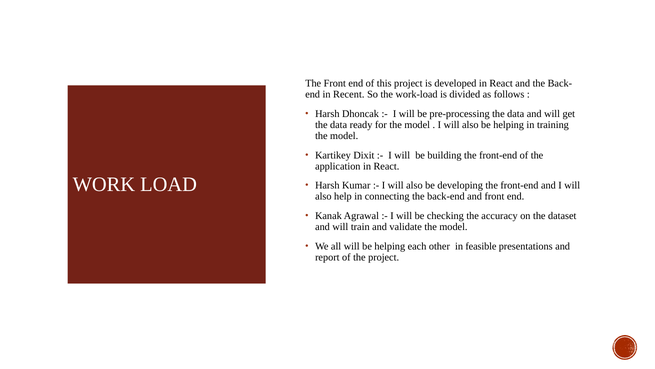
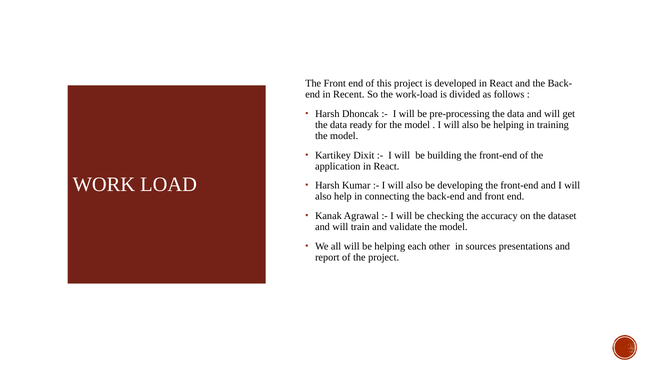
feasible: feasible -> sources
